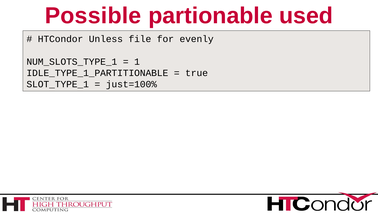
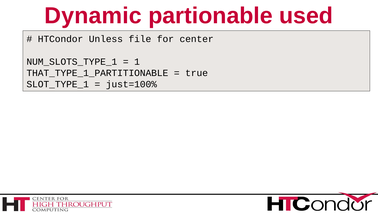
Possible: Possible -> Dynamic
evenly: evenly -> center
IDLE_TYPE_1_PARTITIONABLE: IDLE_TYPE_1_PARTITIONABLE -> THAT_TYPE_1_PARTITIONABLE
